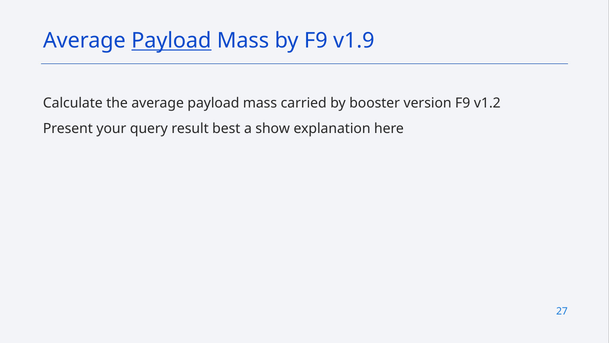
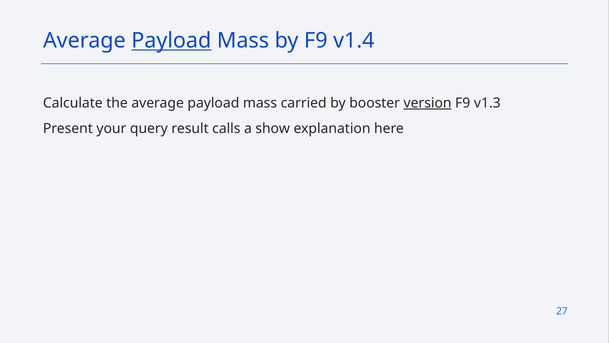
v1.9: v1.9 -> v1.4
version underline: none -> present
v1.2: v1.2 -> v1.3
best: best -> calls
